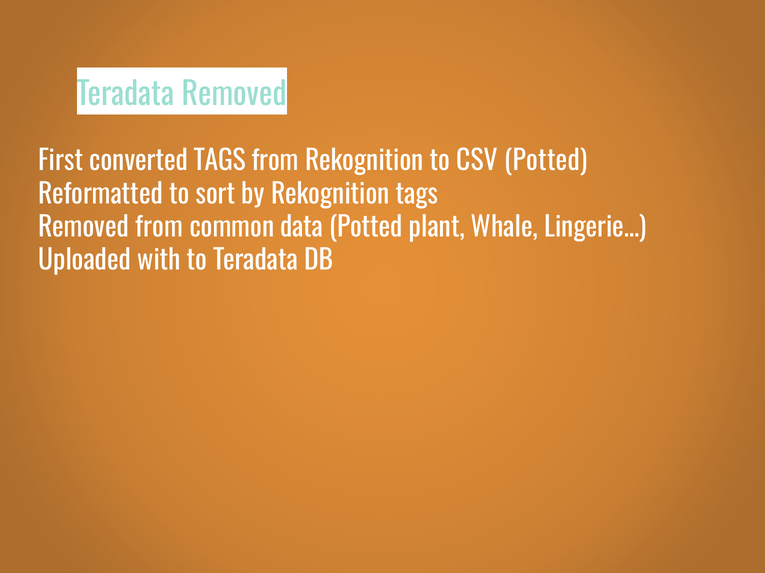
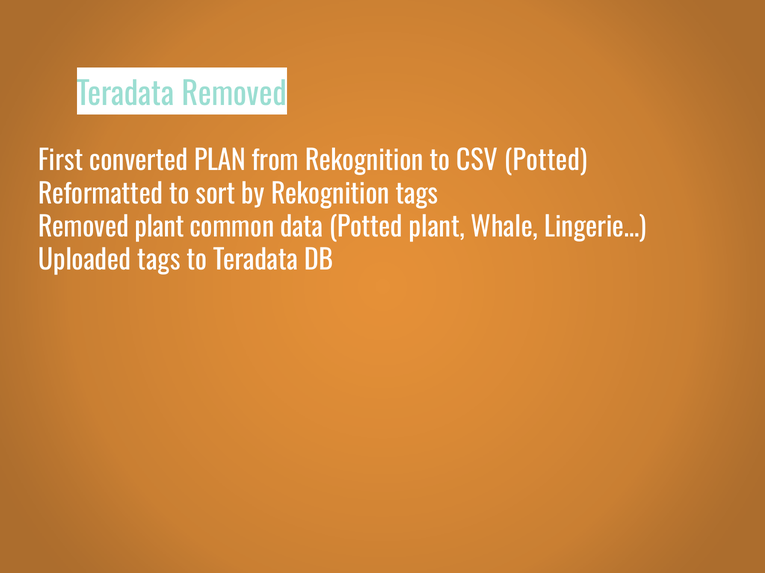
converted TAGS: TAGS -> PLAN
Removed from: from -> plant
Uploaded with: with -> tags
